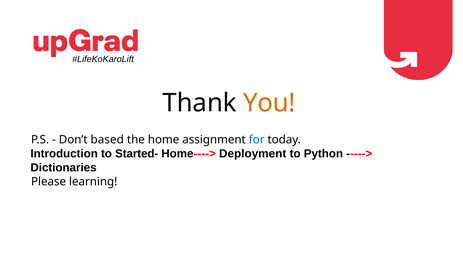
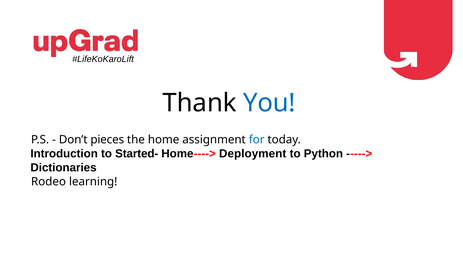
You colour: orange -> blue
based: based -> pieces
Please: Please -> Rodeo
